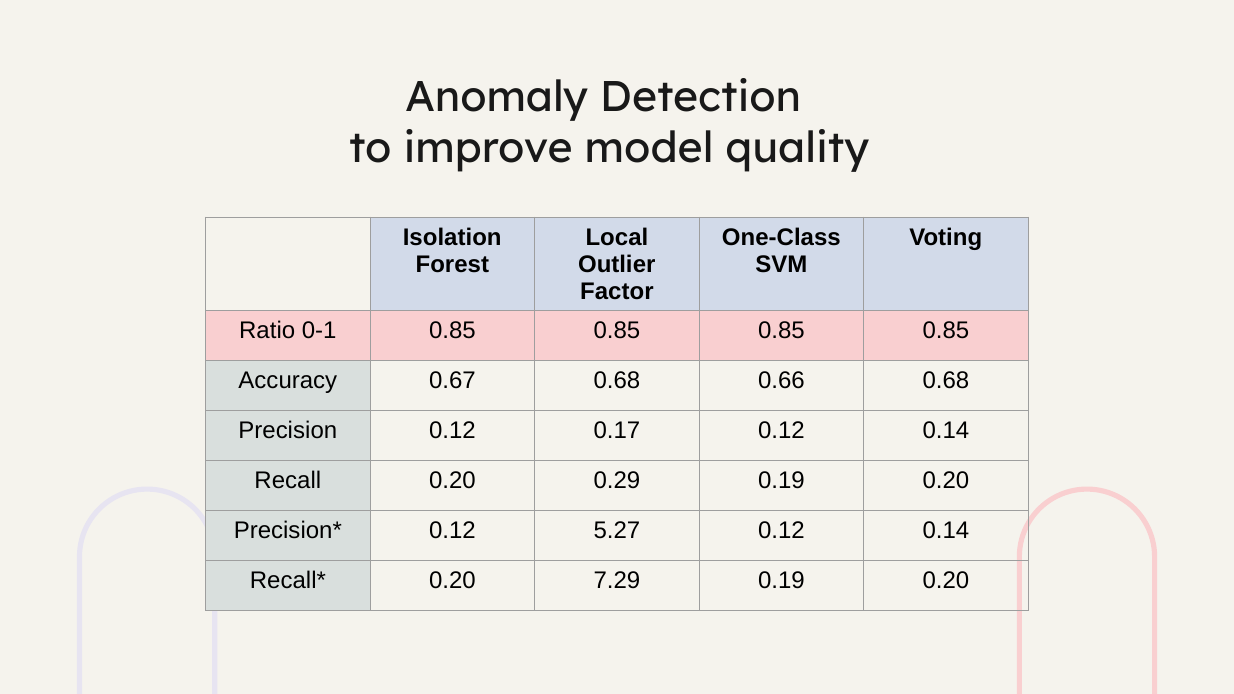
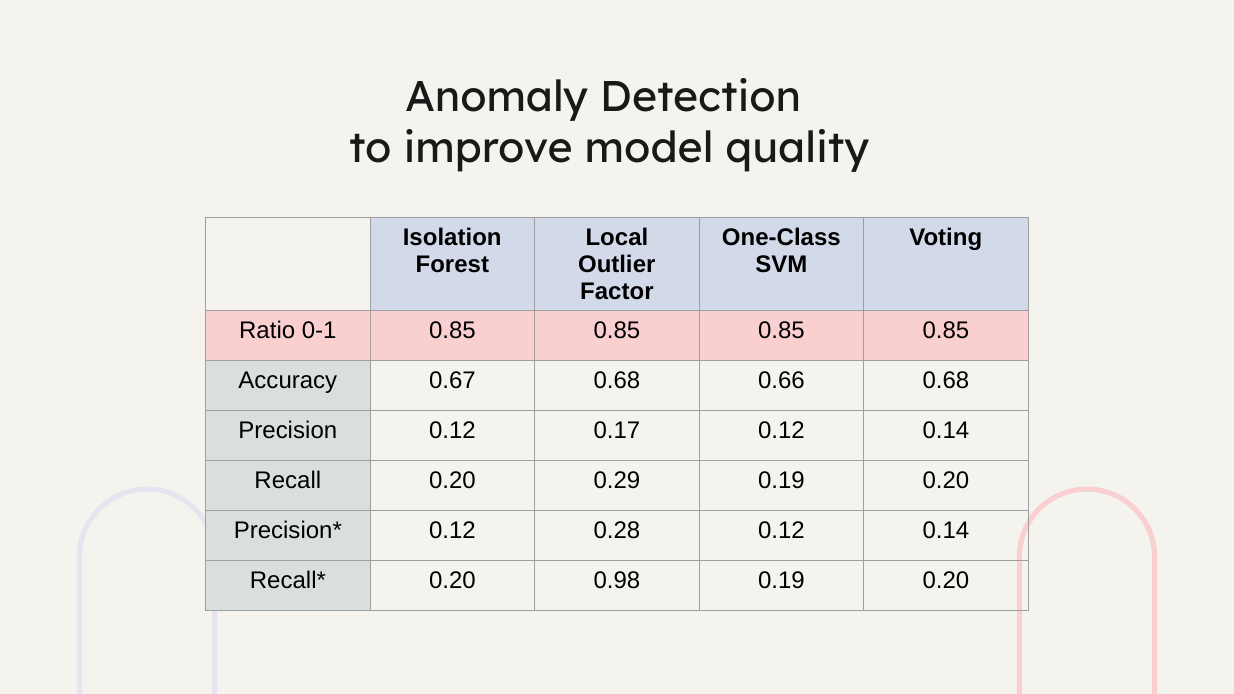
5.27: 5.27 -> 0.28
7.29: 7.29 -> 0.98
